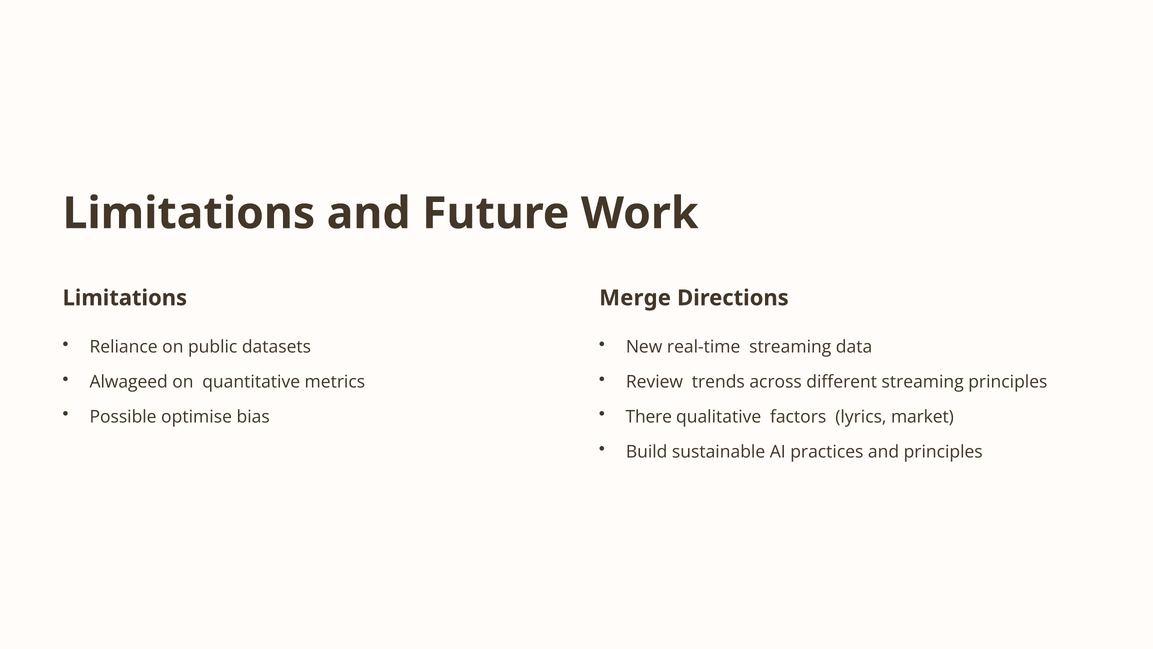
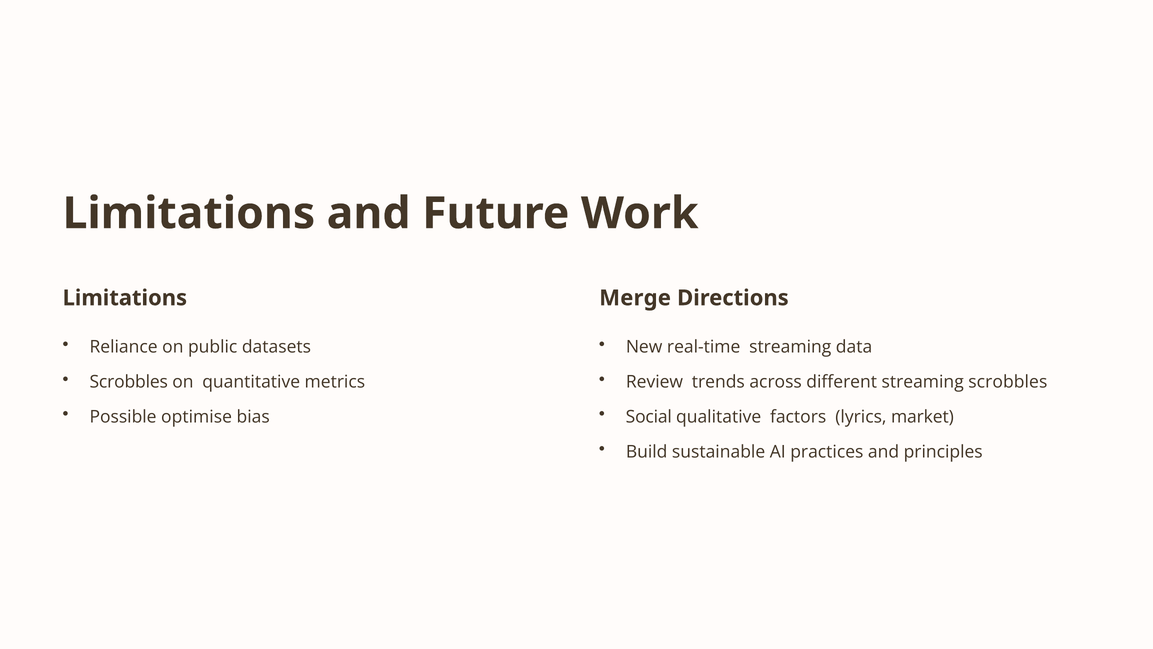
Alwageed at (129, 382): Alwageed -> Scrobbles
streaming principles: principles -> scrobbles
There: There -> Social
